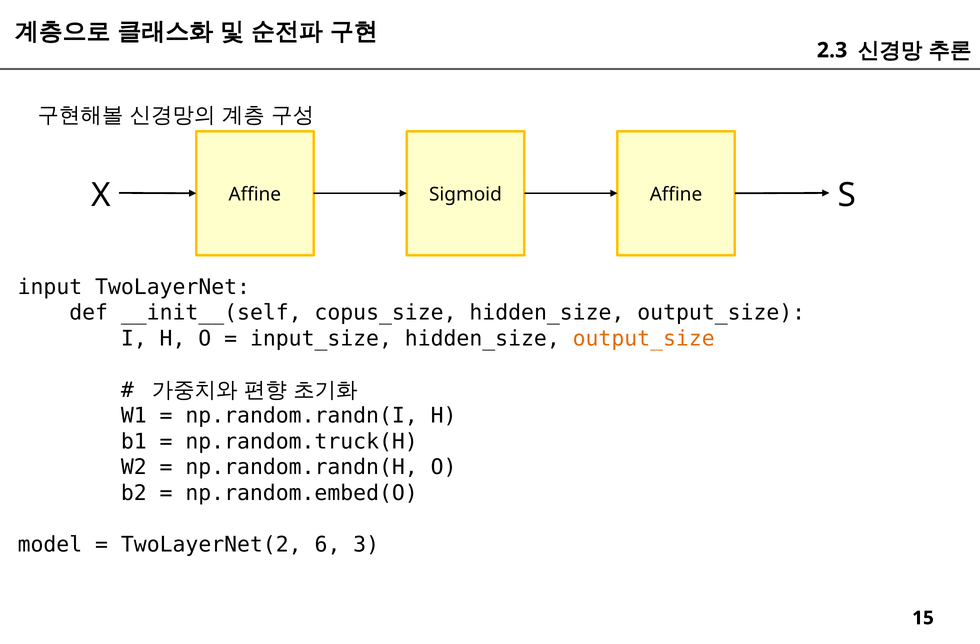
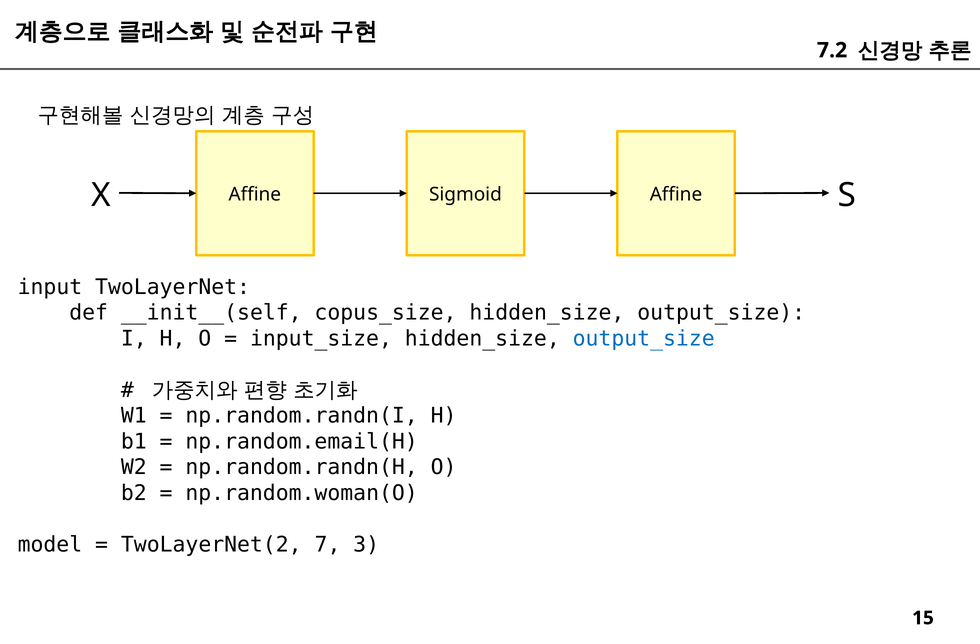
2.3: 2.3 -> 7.2
output_size at (644, 338) colour: orange -> blue
np.random.truck(H: np.random.truck(H -> np.random.email(H
np.random.embed(O: np.random.embed(O -> np.random.woman(O
6: 6 -> 7
